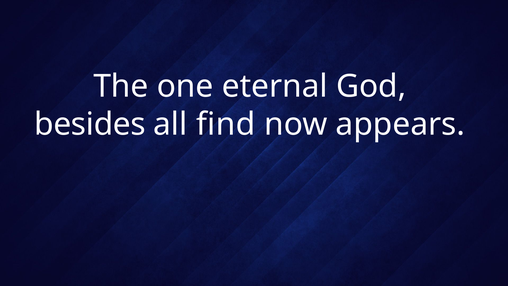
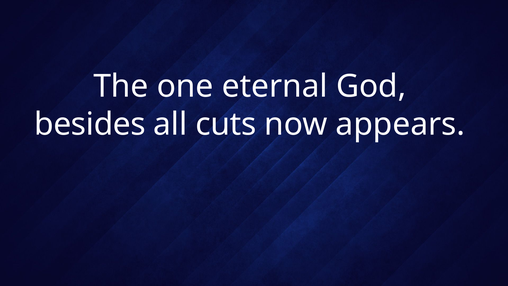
find: find -> cuts
